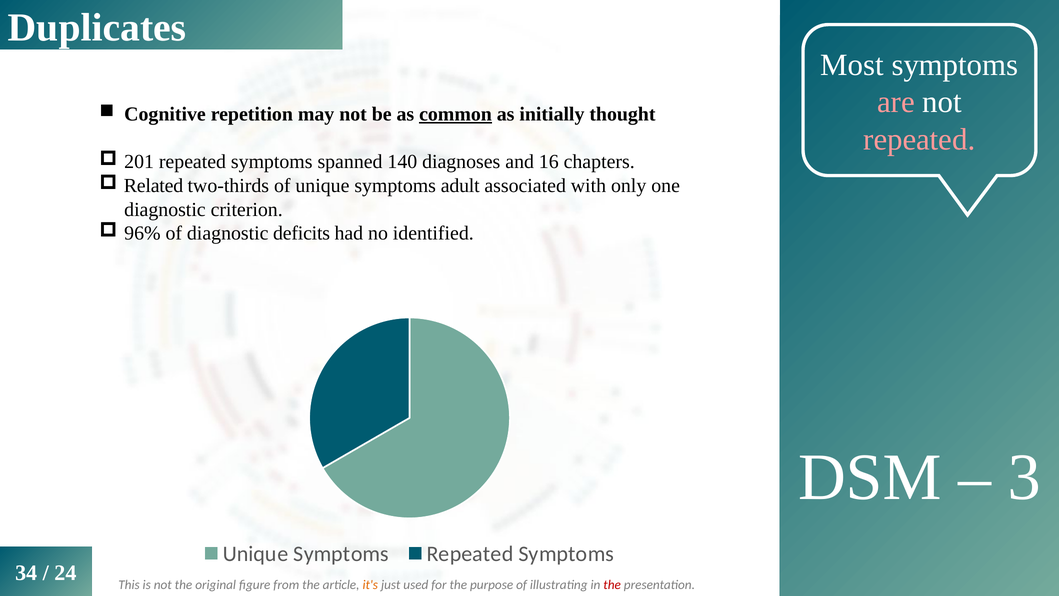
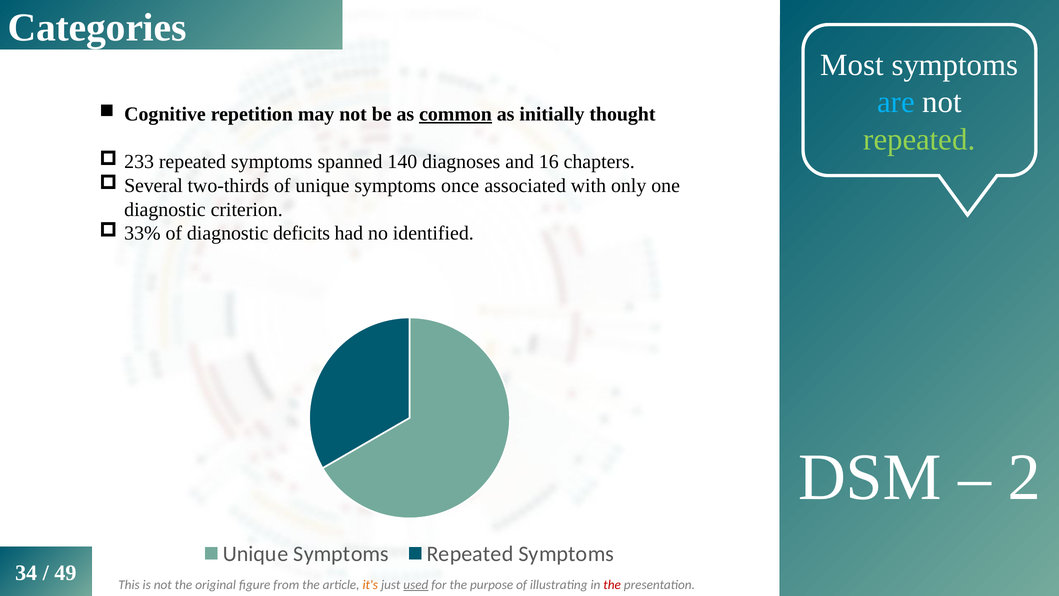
Duplicates: Duplicates -> Categories
are colour: pink -> light blue
repeated at (919, 139) colour: pink -> light green
201: 201 -> 233
Related: Related -> Several
adult: adult -> once
96%: 96% -> 33%
3: 3 -> 2
24: 24 -> 49
used underline: none -> present
